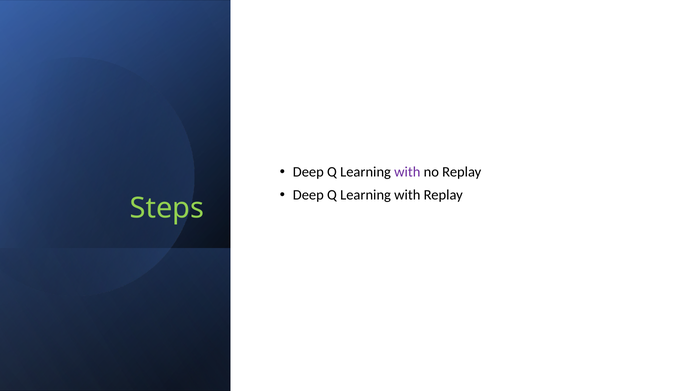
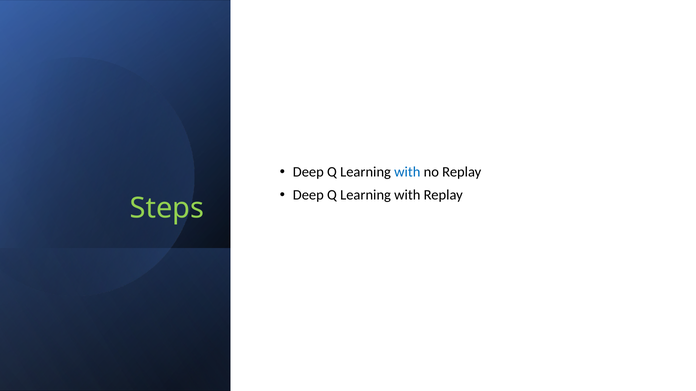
with at (407, 172) colour: purple -> blue
